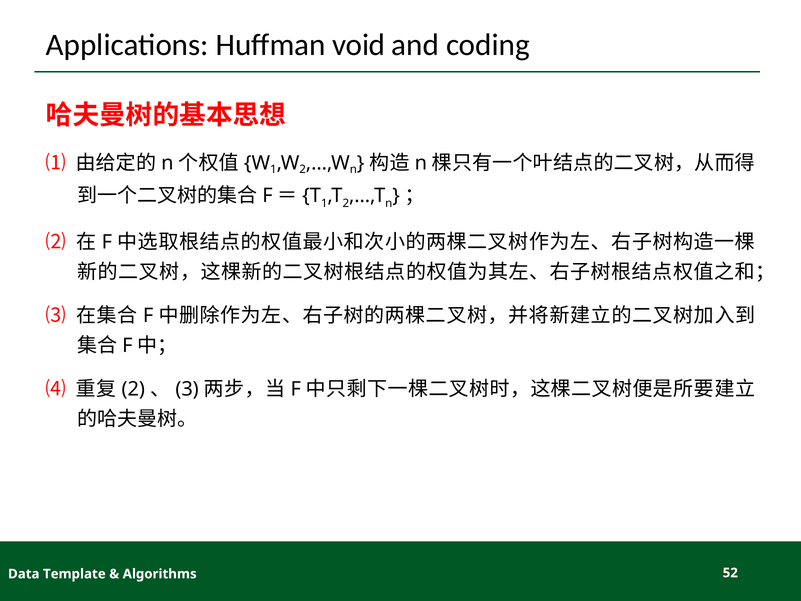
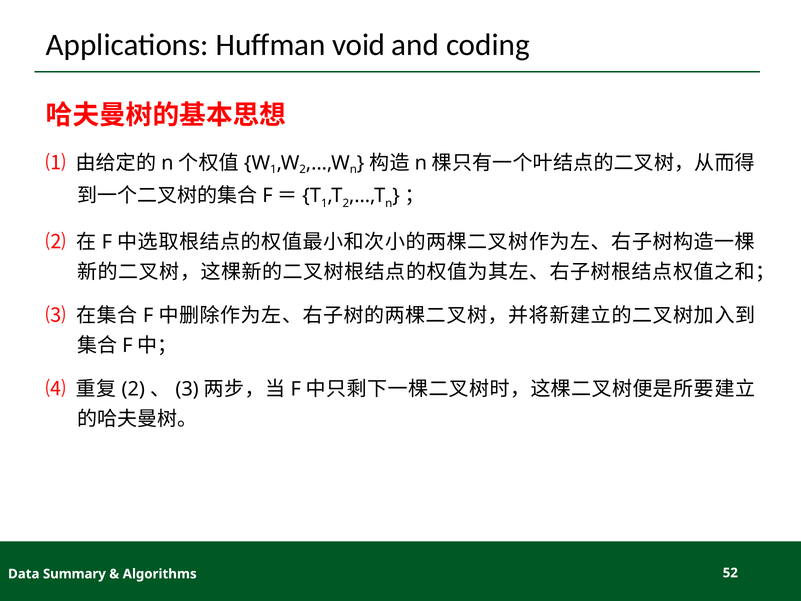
Template: Template -> Summary
